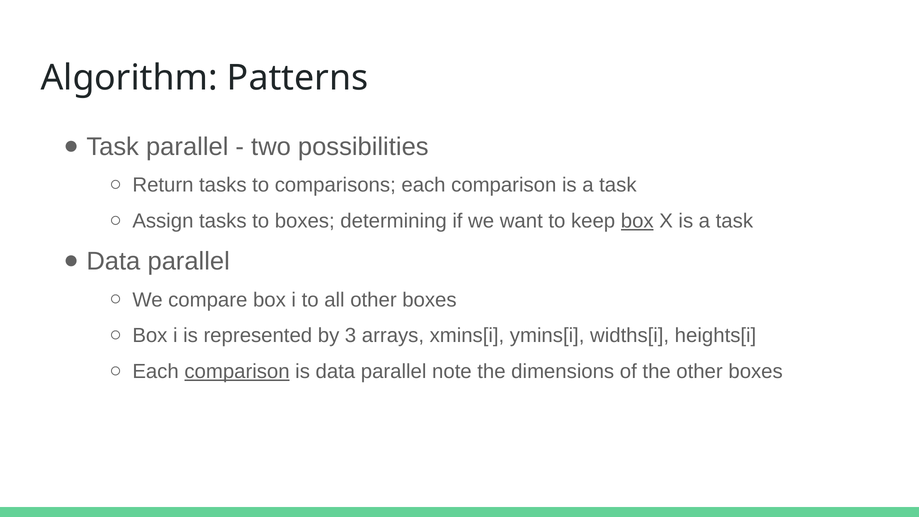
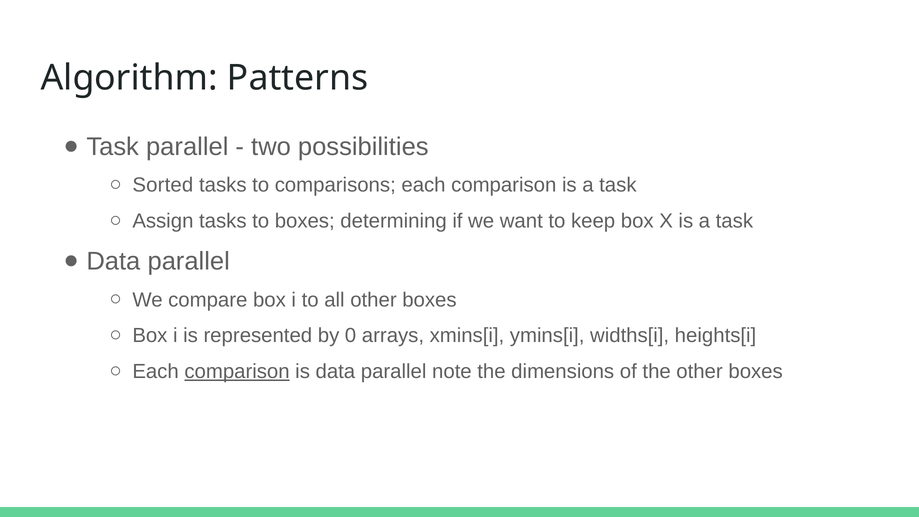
Return: Return -> Sorted
box at (637, 221) underline: present -> none
3: 3 -> 0
